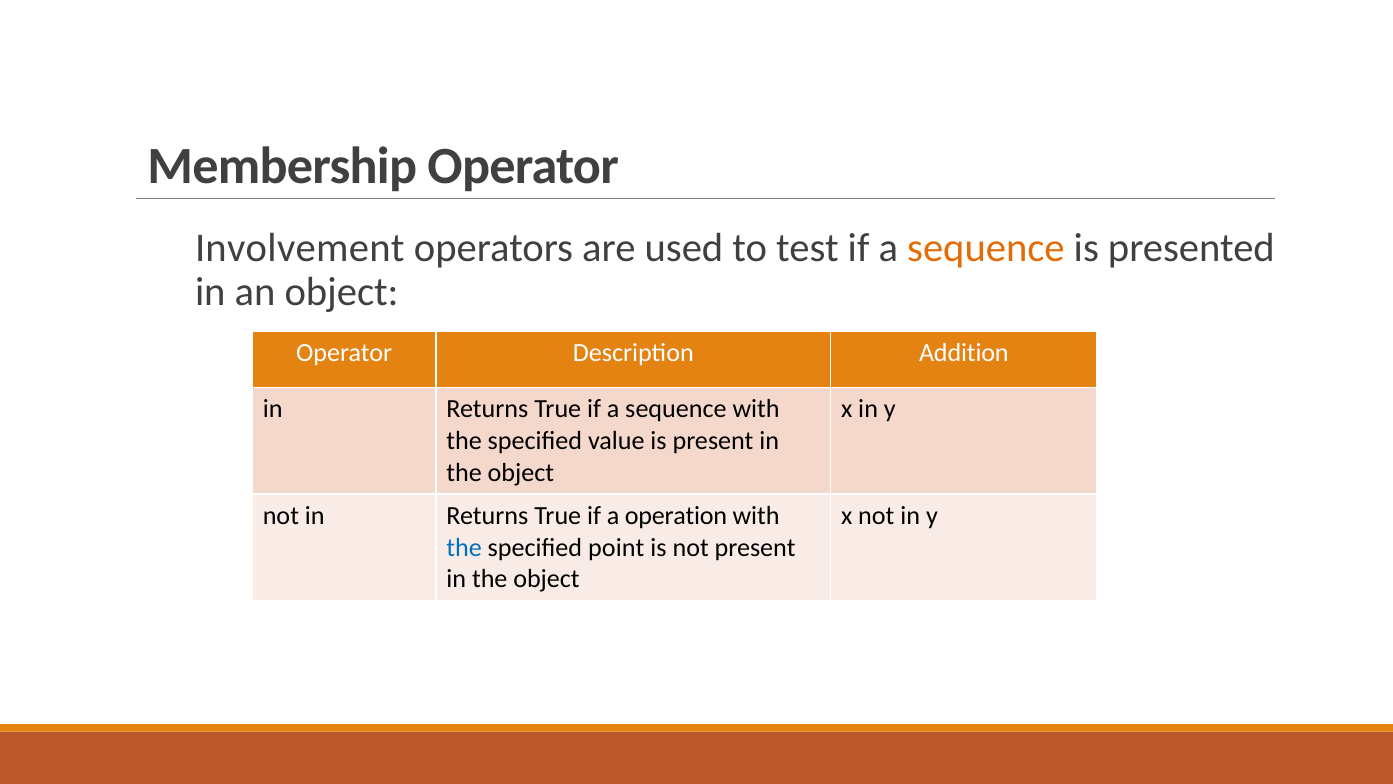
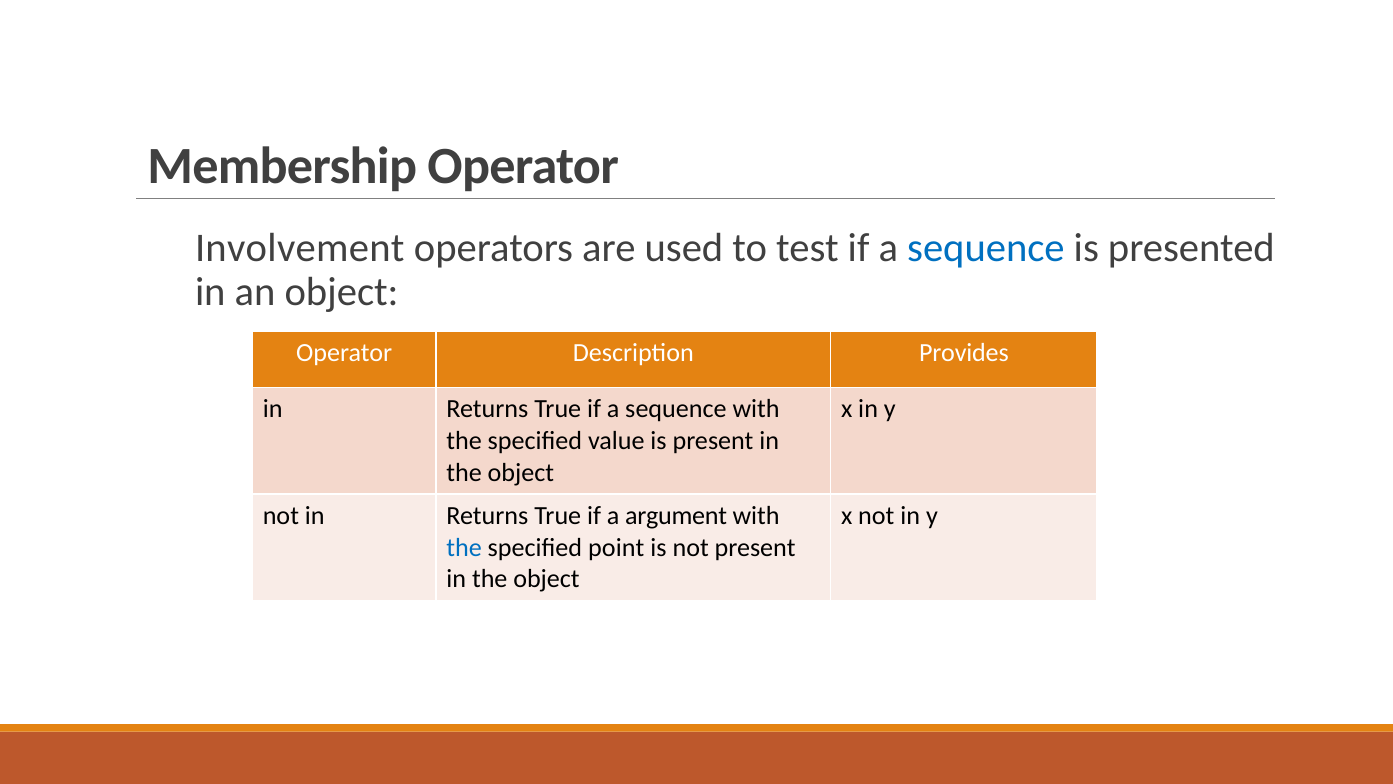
sequence at (986, 248) colour: orange -> blue
Addition: Addition -> Provides
operation: operation -> argument
